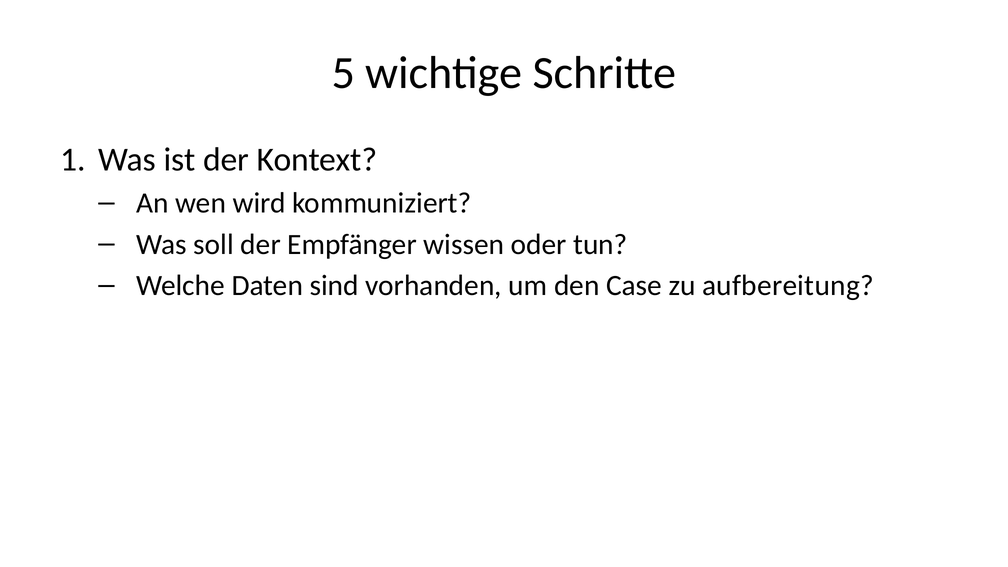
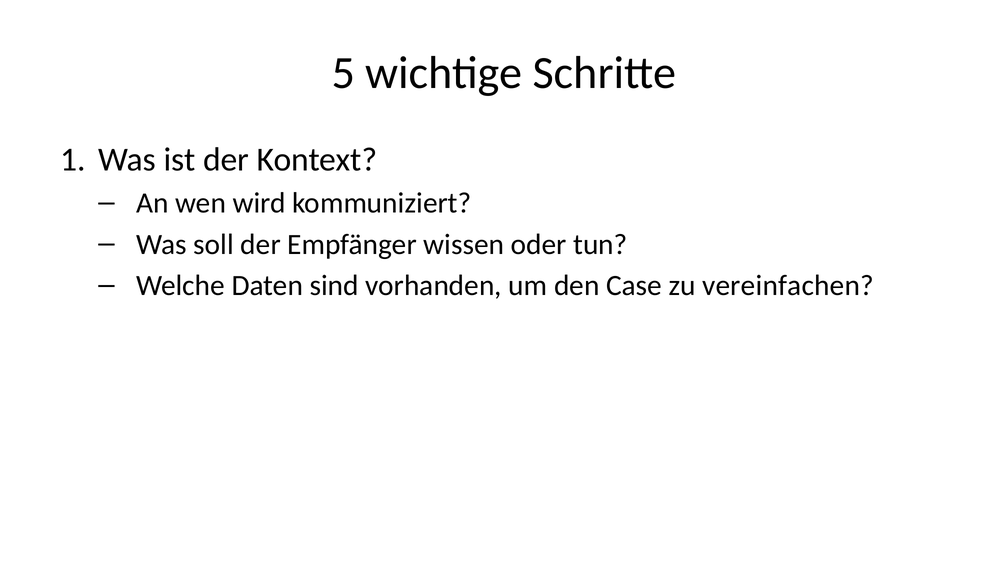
aufbereitung: aufbereitung -> vereinfachen
